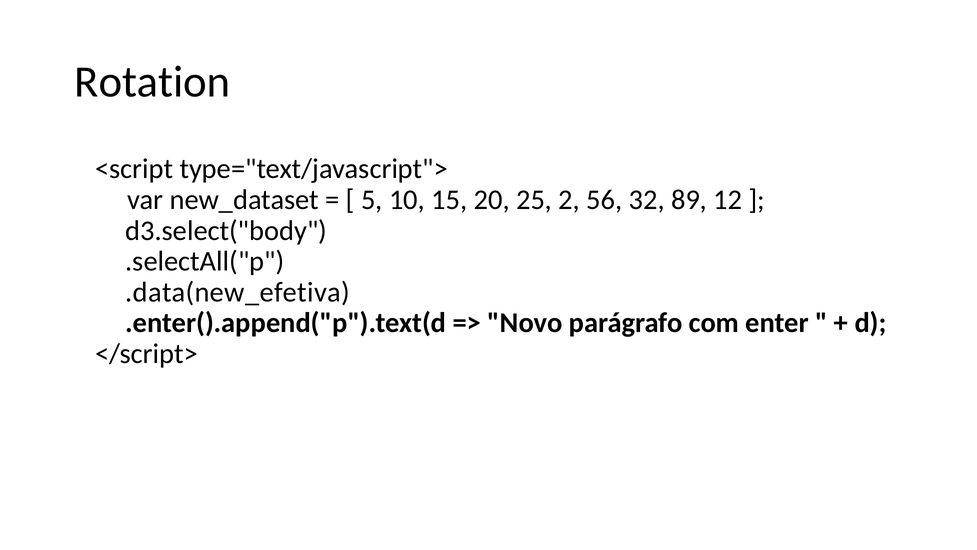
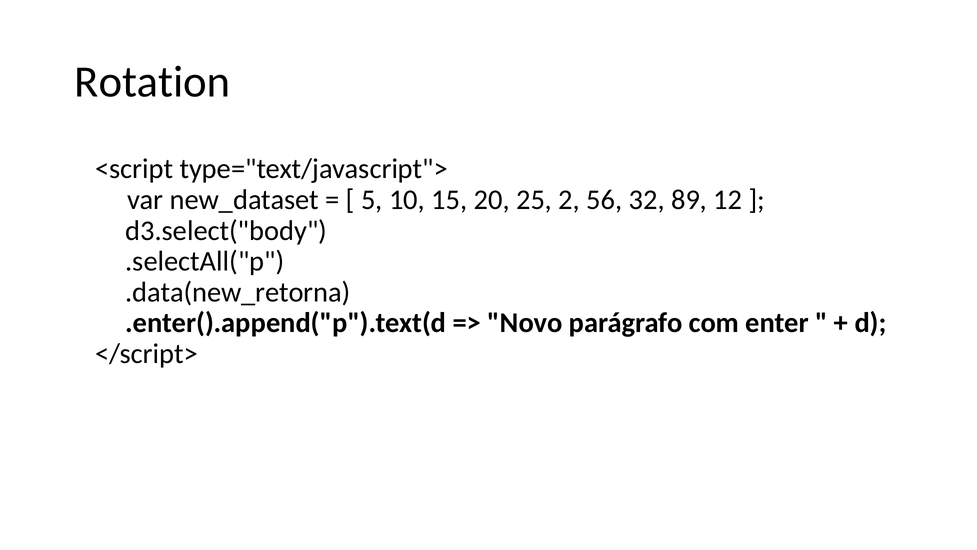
.data(new_efetiva: .data(new_efetiva -> .data(new_retorna
